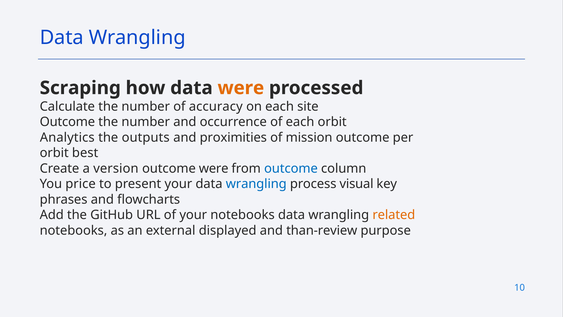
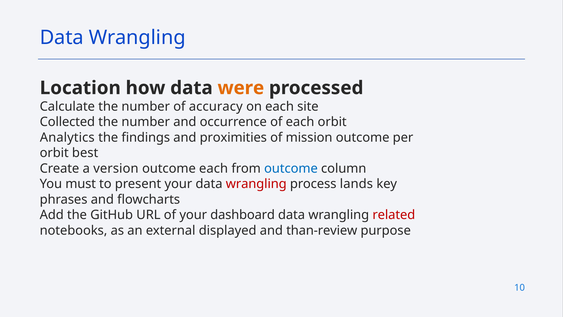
Scraping: Scraping -> Location
Outcome at (67, 122): Outcome -> Collected
outputs: outputs -> findings
outcome were: were -> each
price: price -> must
wrangling at (256, 184) colour: blue -> red
visual: visual -> lands
your notebooks: notebooks -> dashboard
related colour: orange -> red
